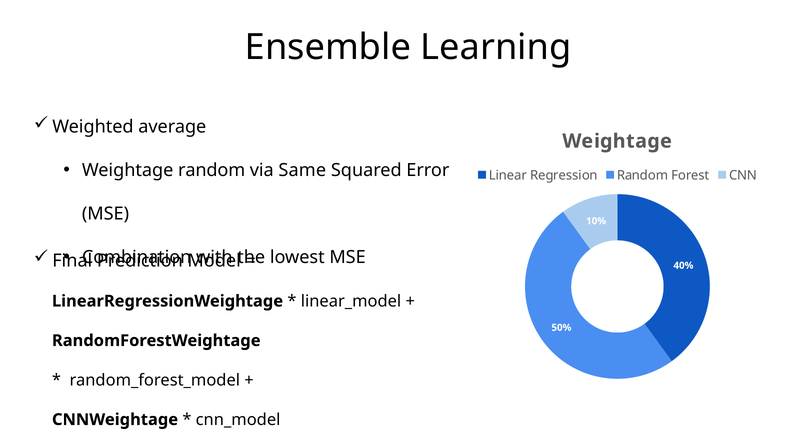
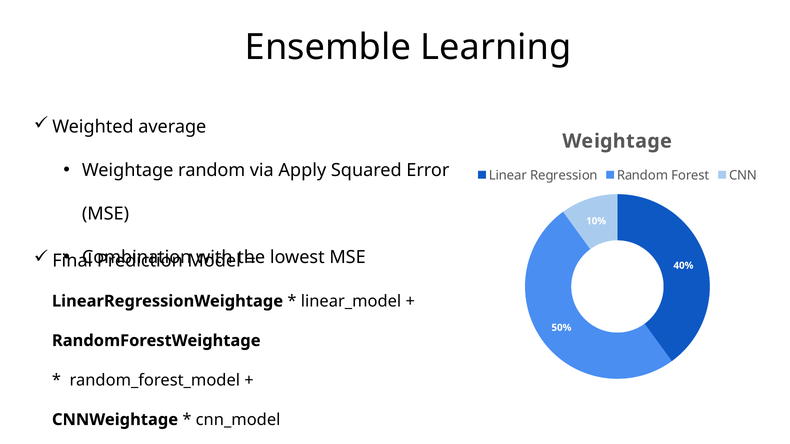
Same: Same -> Apply
